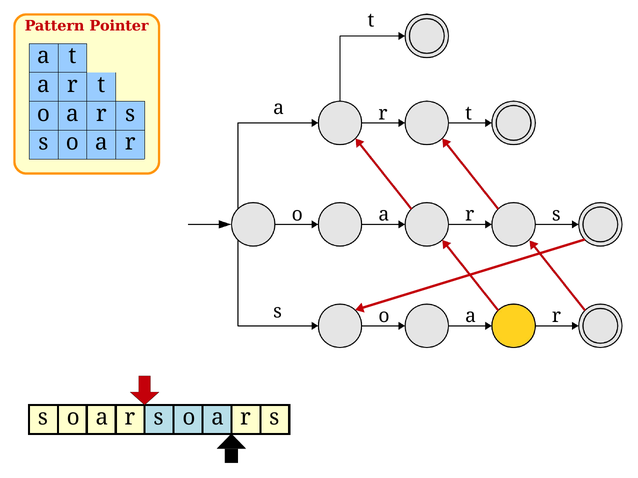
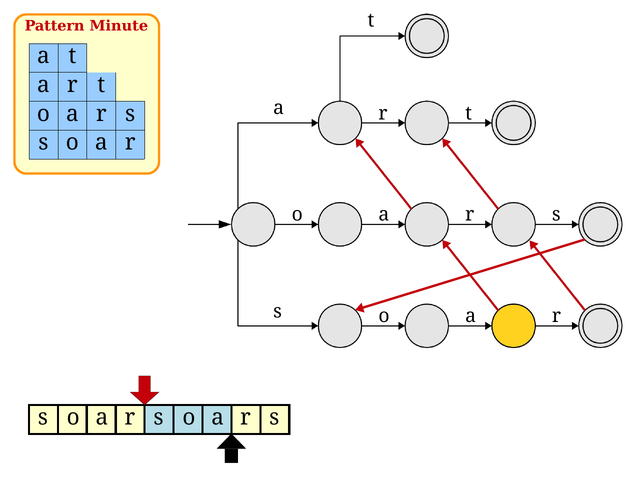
Pointer: Pointer -> Minute
